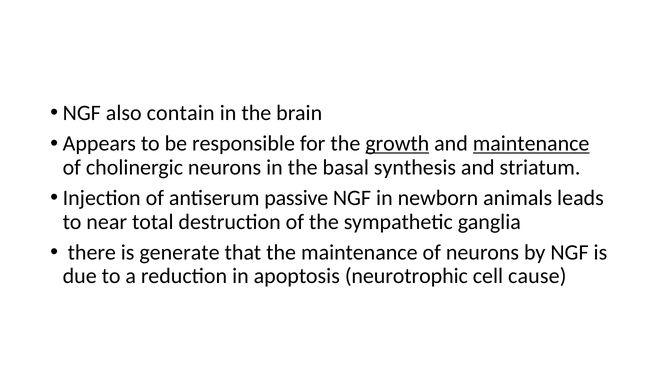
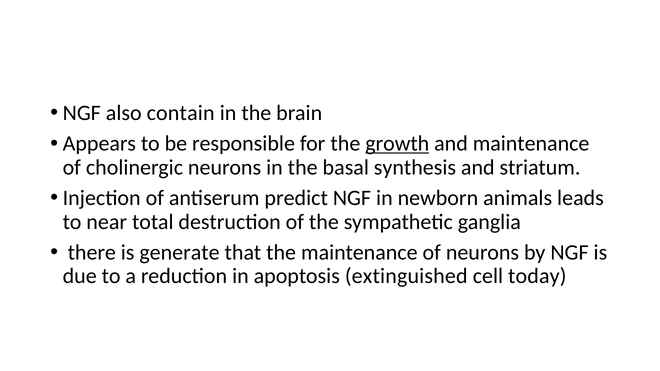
maintenance at (531, 144) underline: present -> none
passive: passive -> predict
neurotrophic: neurotrophic -> extinguished
cause: cause -> today
